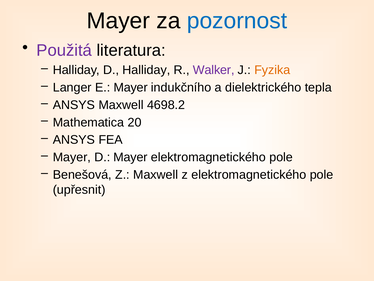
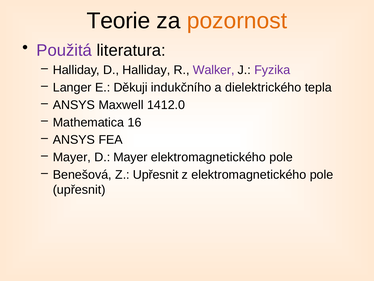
Mayer at (118, 21): Mayer -> Teorie
pozornost colour: blue -> orange
Fyzika colour: orange -> purple
E Mayer: Mayer -> Děkuji
4698.2: 4698.2 -> 1412.0
20: 20 -> 16
Z Maxwell: Maxwell -> Upřesnit
